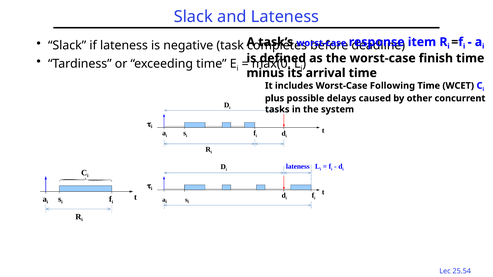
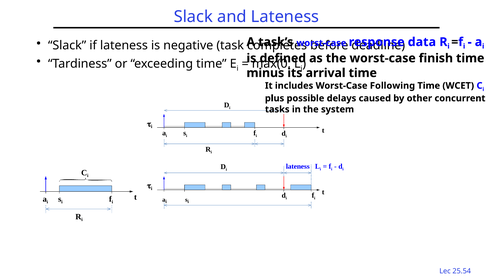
item: item -> data
